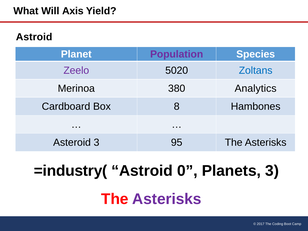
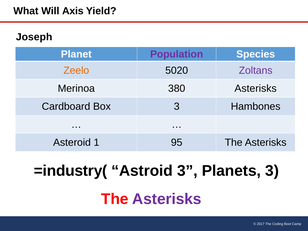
Astroid at (34, 37): Astroid -> Joseph
Zeelo colour: purple -> orange
Zoltans colour: blue -> purple
380 Analytics: Analytics -> Asterisks
Box 8: 8 -> 3
Asteroid 3: 3 -> 1
Astroid 0: 0 -> 3
